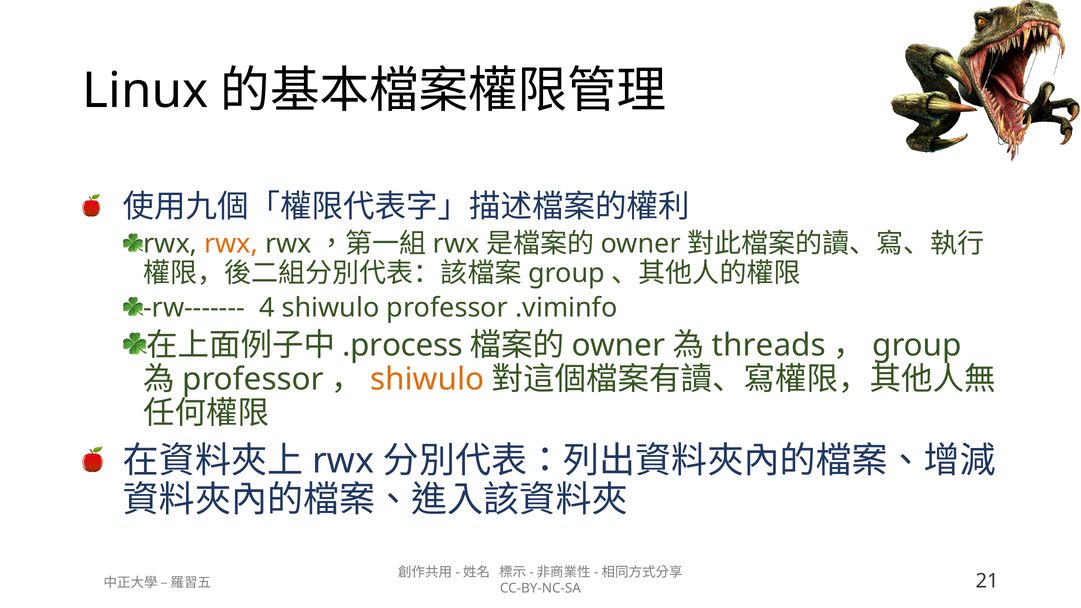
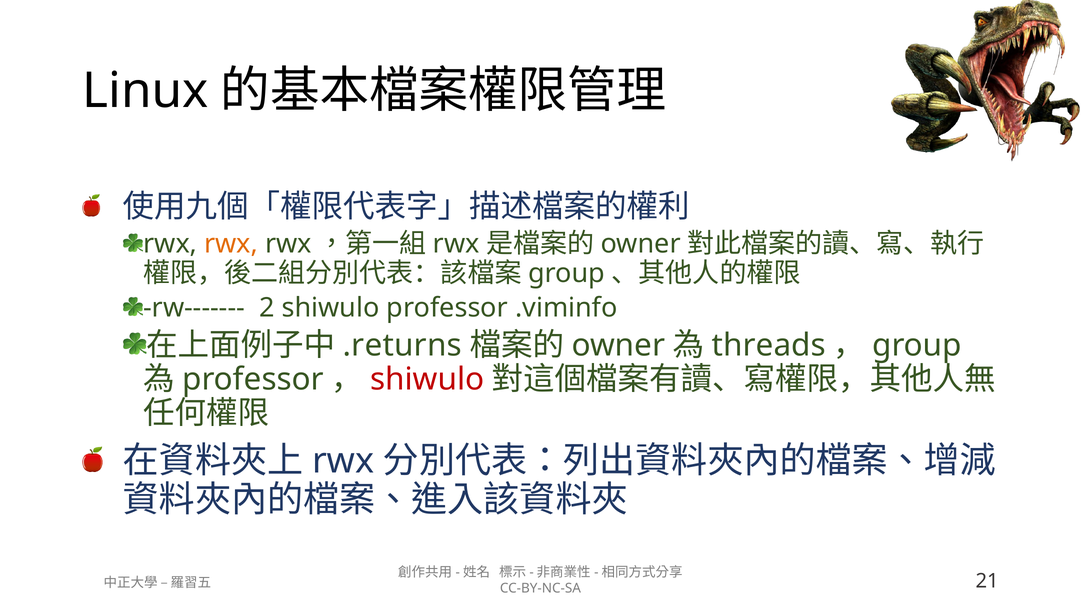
4: 4 -> 2
.process: .process -> .returns
shiwulo at (427, 379) colour: orange -> red
